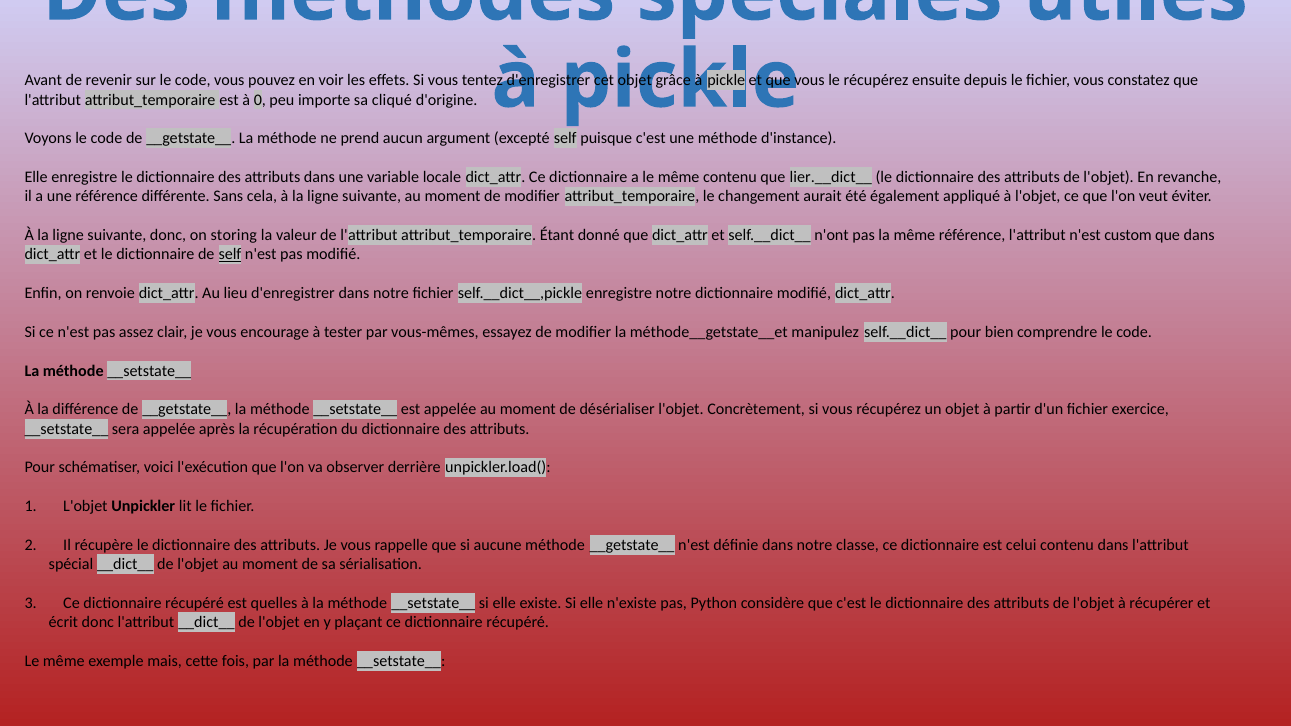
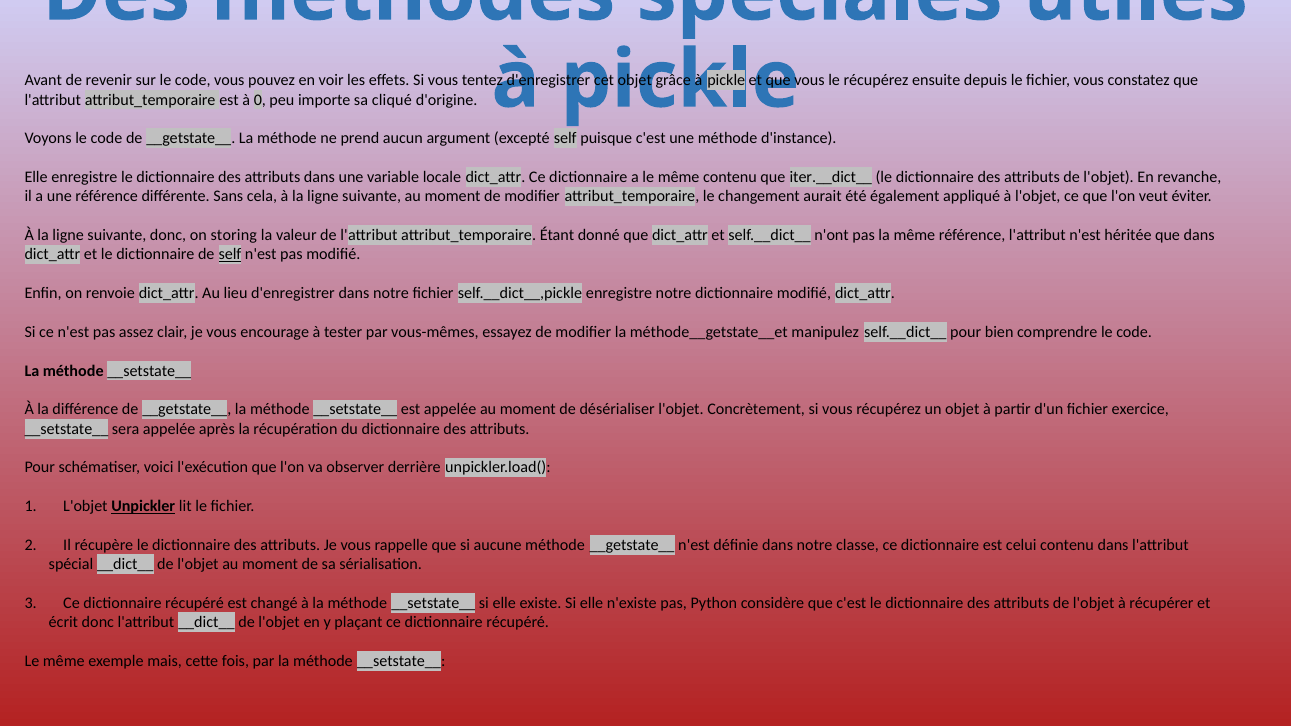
lier.__dict__: lier.__dict__ -> iter.__dict__
custom: custom -> héritée
Unpickler underline: none -> present
quelles: quelles -> changé
